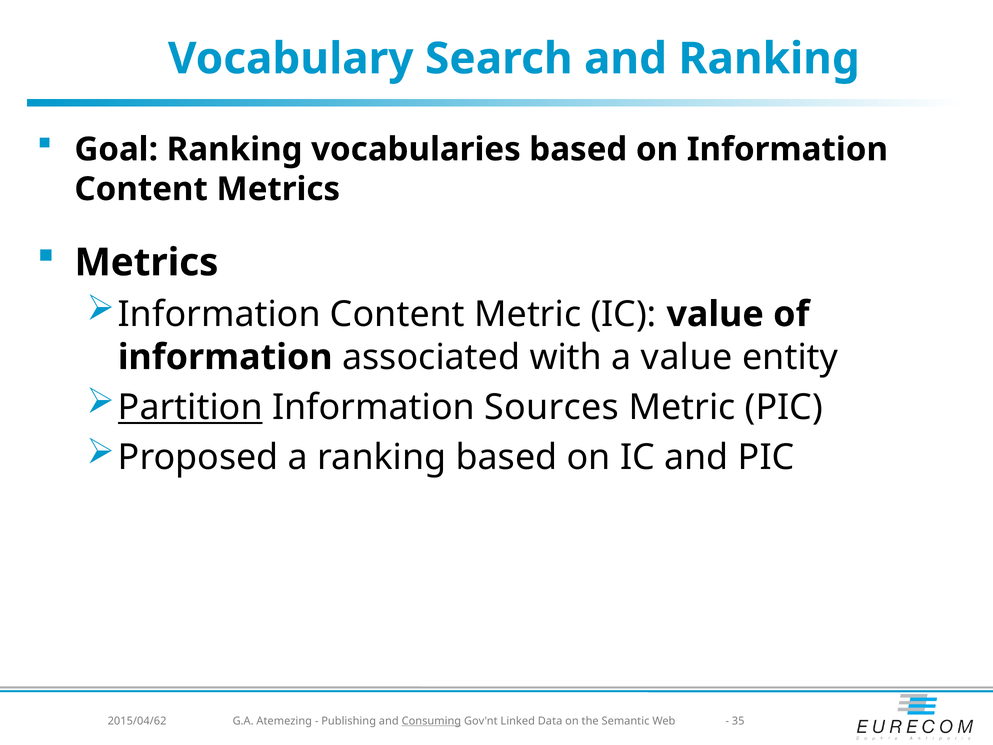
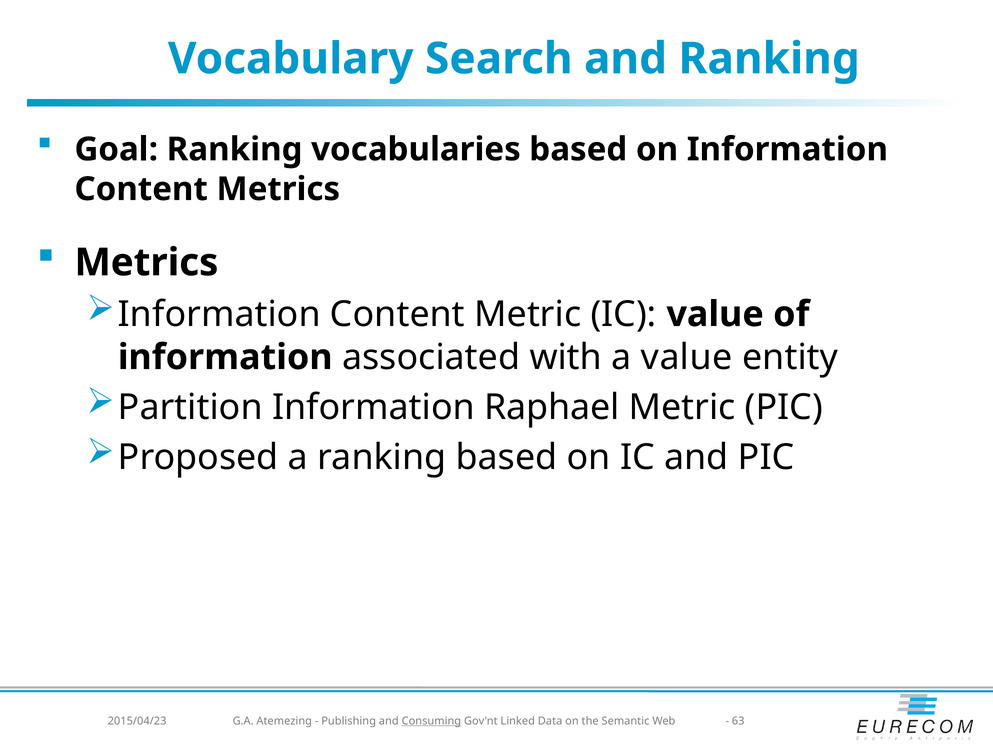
Partition underline: present -> none
Sources: Sources -> Raphael
2015/04/62: 2015/04/62 -> 2015/04/23
35: 35 -> 63
